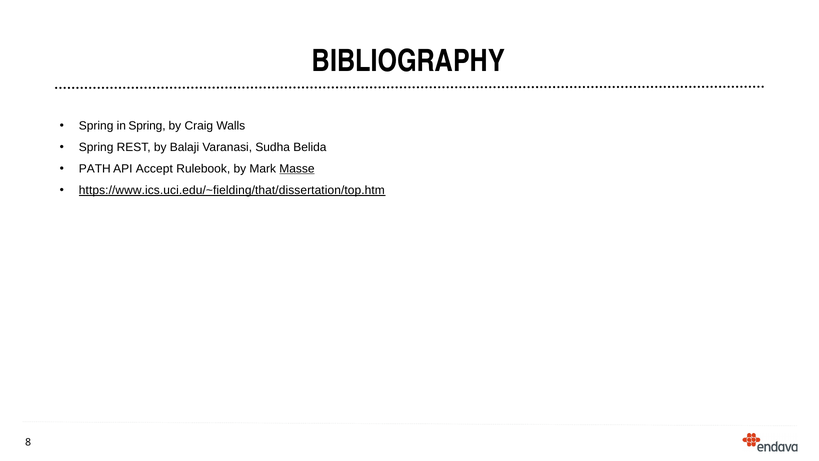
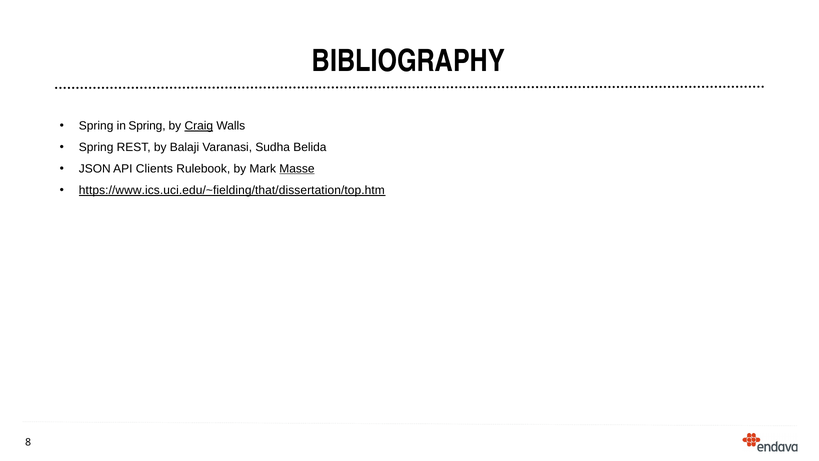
Craig underline: none -> present
PATH: PATH -> JSON
Accept: Accept -> Clients
